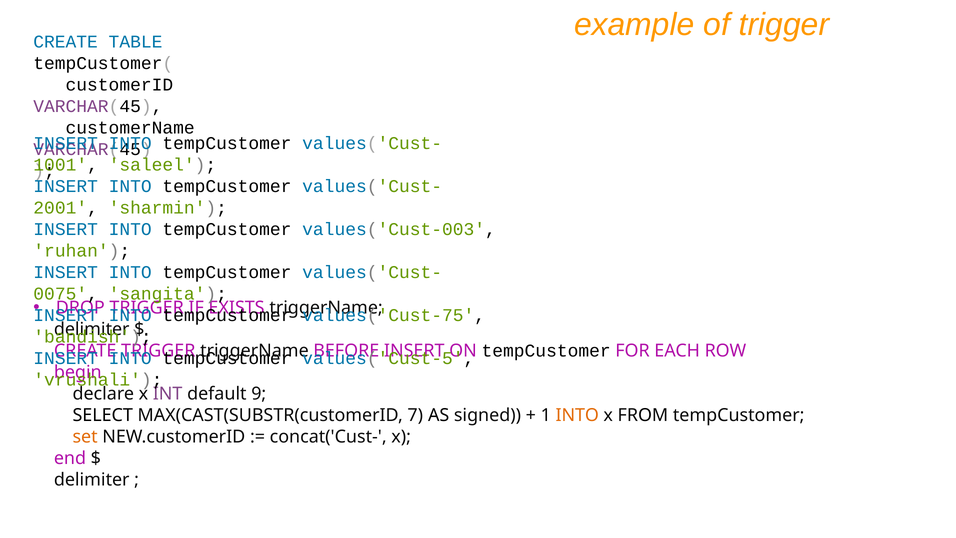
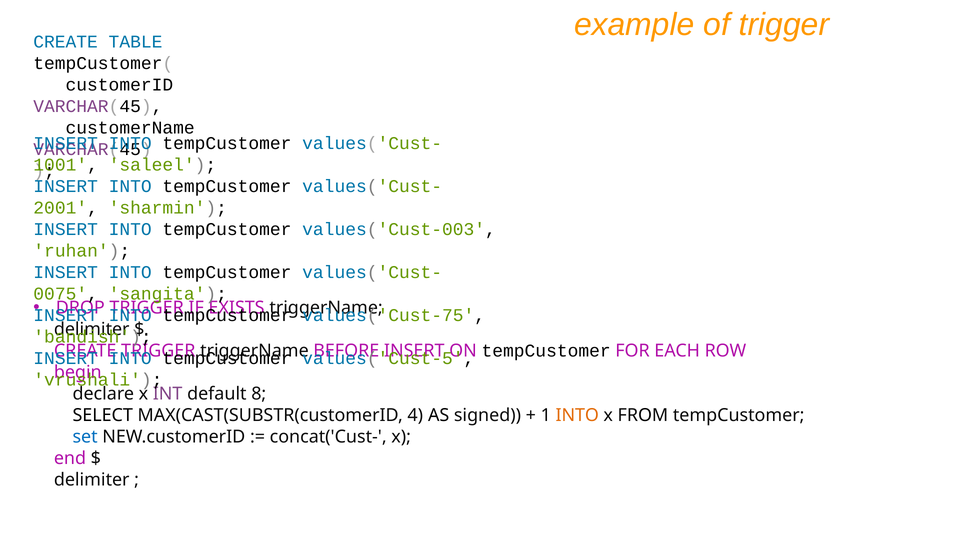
9: 9 -> 8
7: 7 -> 4
set colour: orange -> blue
